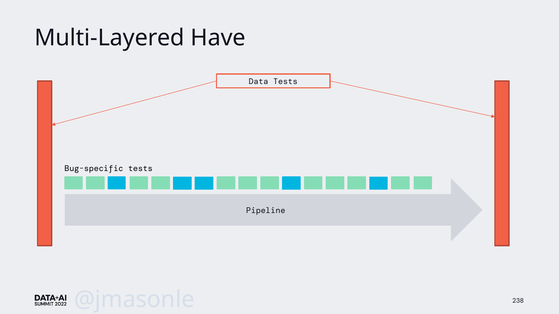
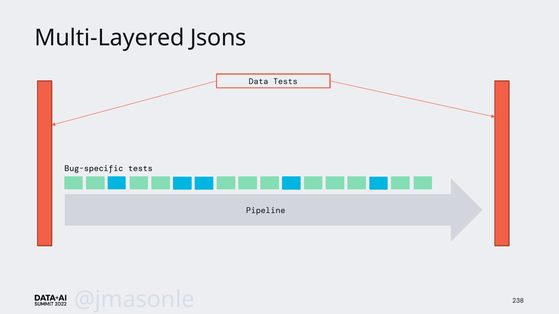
Have: Have -> Jsons
